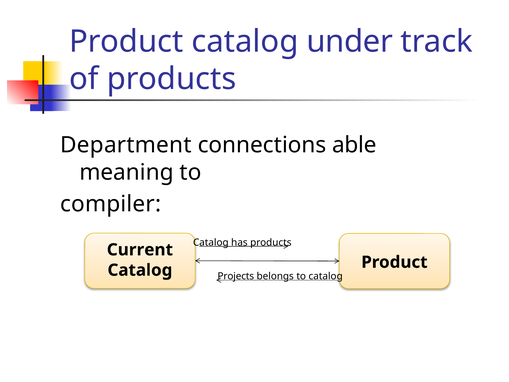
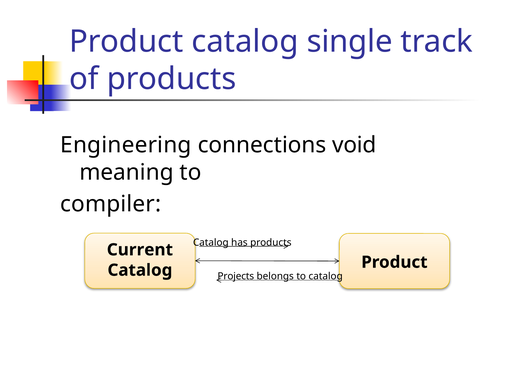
under: under -> single
Department: Department -> Engineering
able: able -> void
